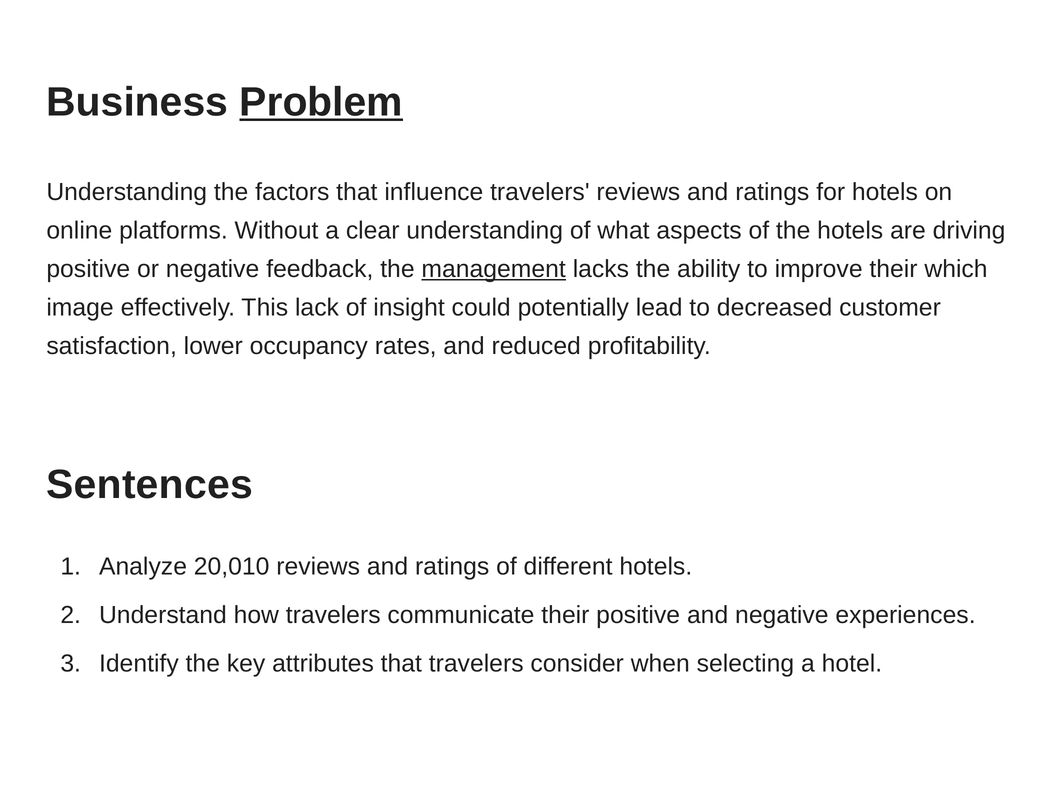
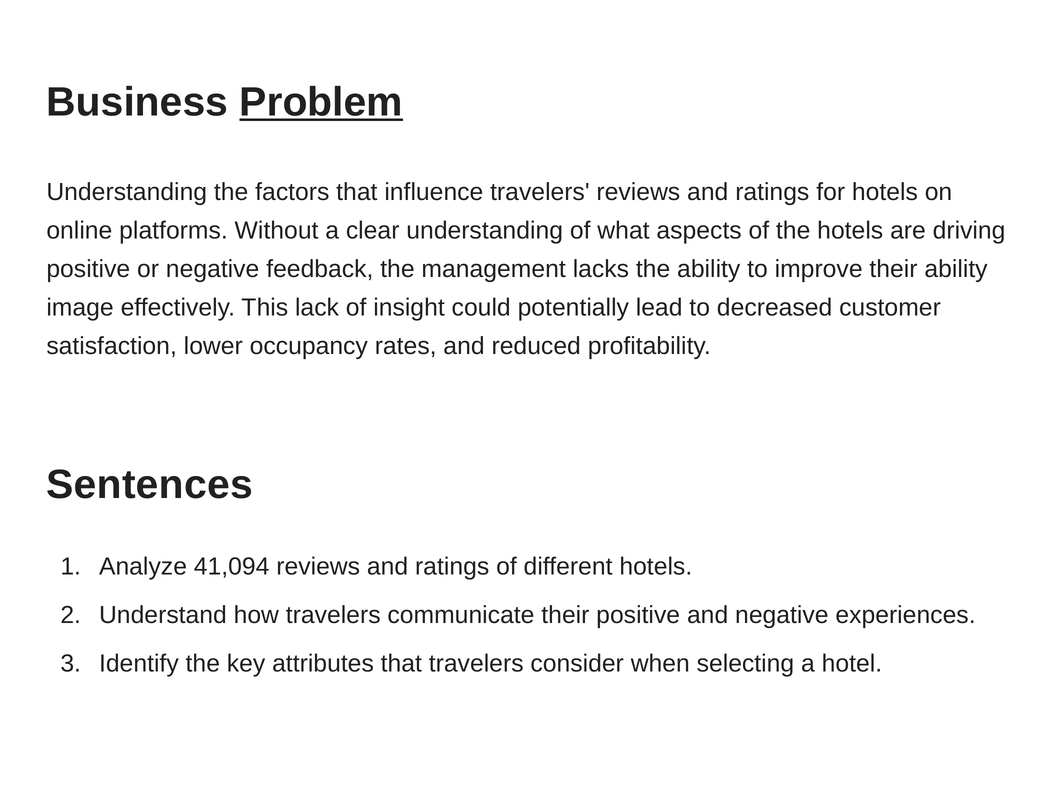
management underline: present -> none
their which: which -> ability
20,010: 20,010 -> 41,094
